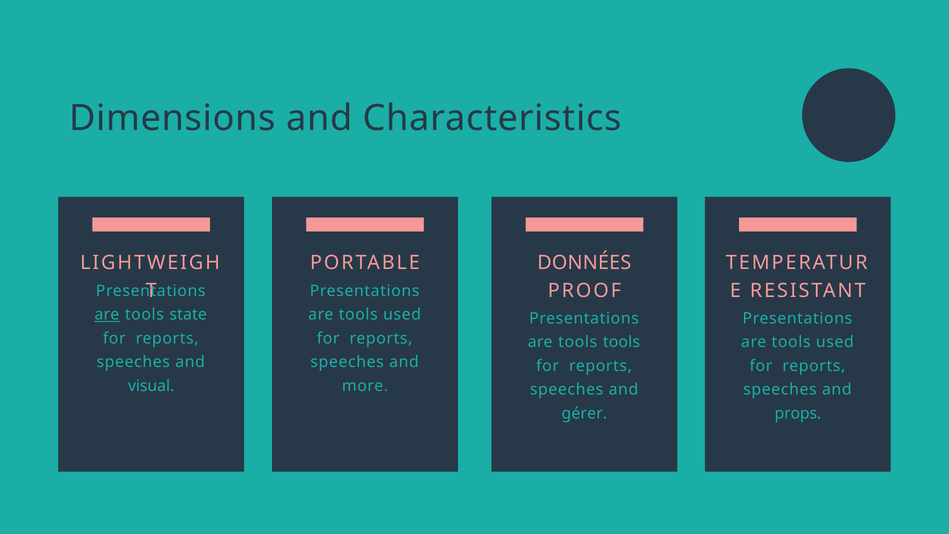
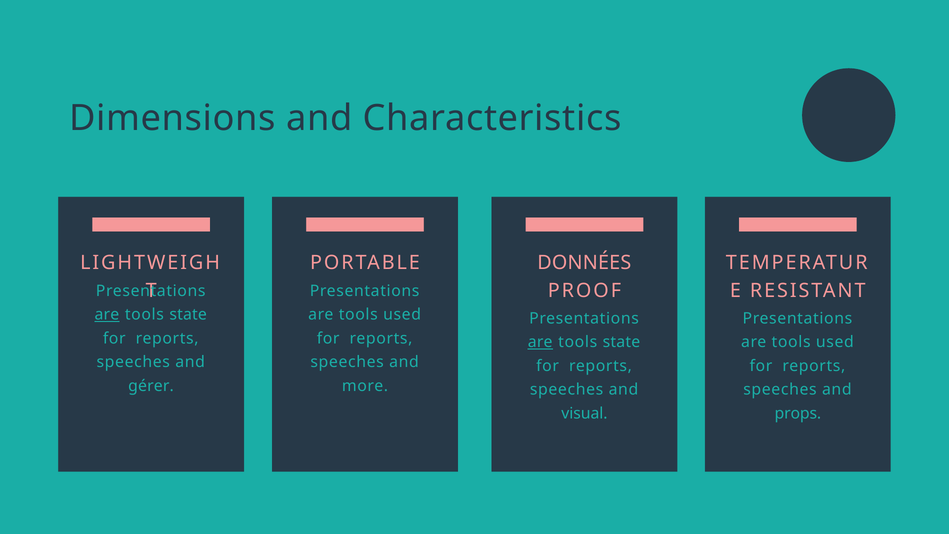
are at (540, 342) underline: none -> present
tools at (621, 342): tools -> state
visual: visual -> gérer
gérer: gérer -> visual
